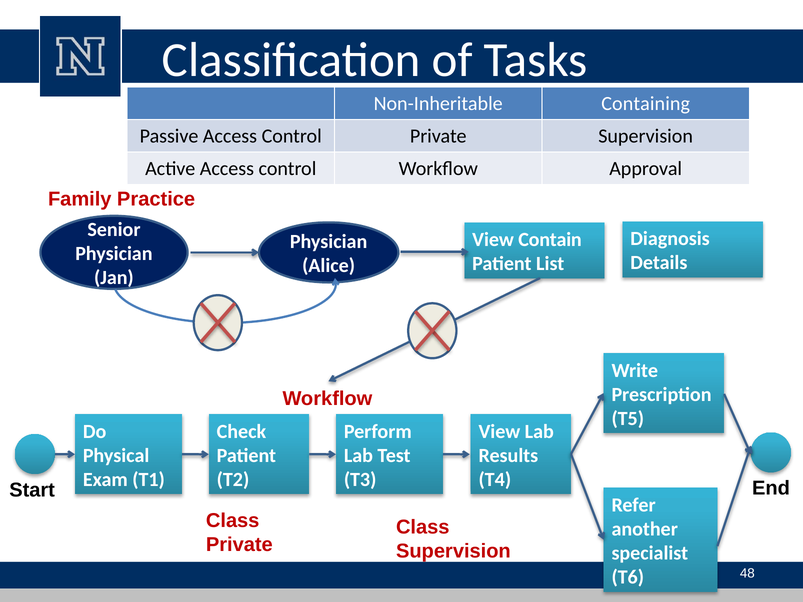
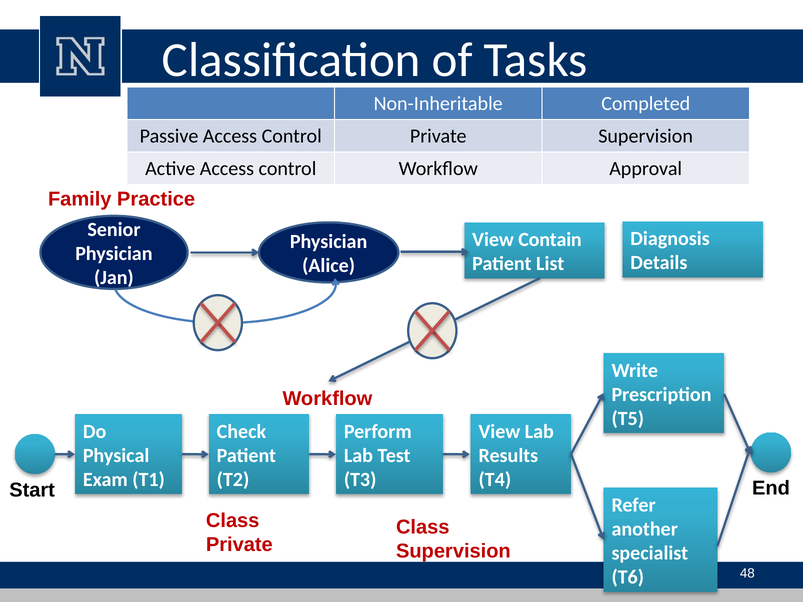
Containing: Containing -> Completed
